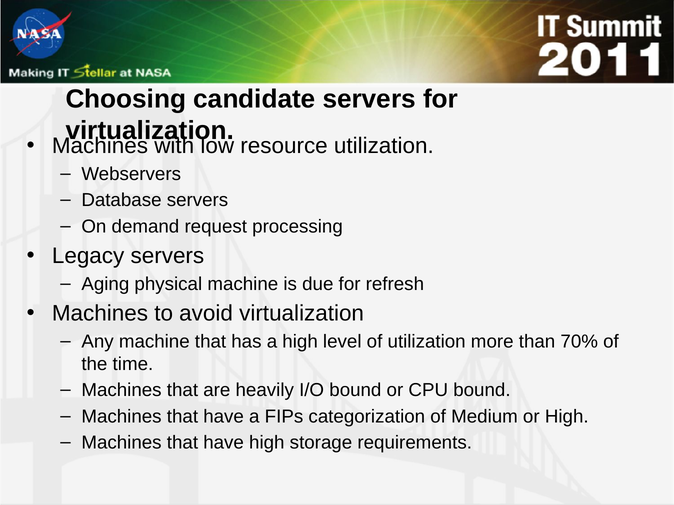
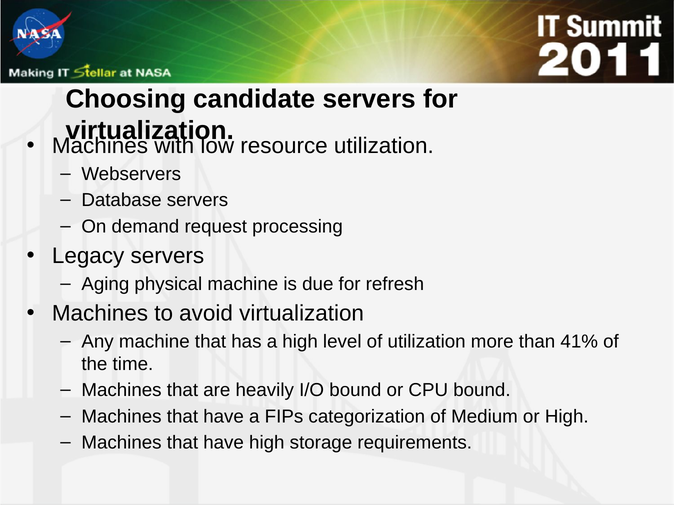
70%: 70% -> 41%
